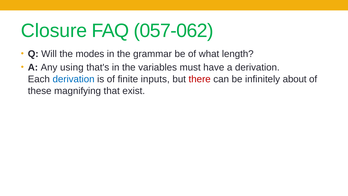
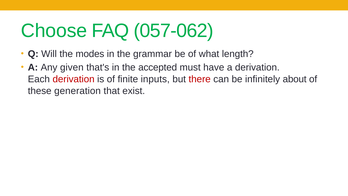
Closure: Closure -> Choose
using: using -> given
variables: variables -> accepted
derivation at (74, 79) colour: blue -> red
magnifying: magnifying -> generation
